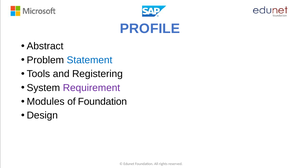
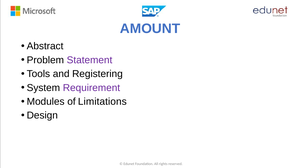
PROFILE: PROFILE -> AMOUNT
Statement colour: blue -> purple
of Foundation: Foundation -> Limitations
